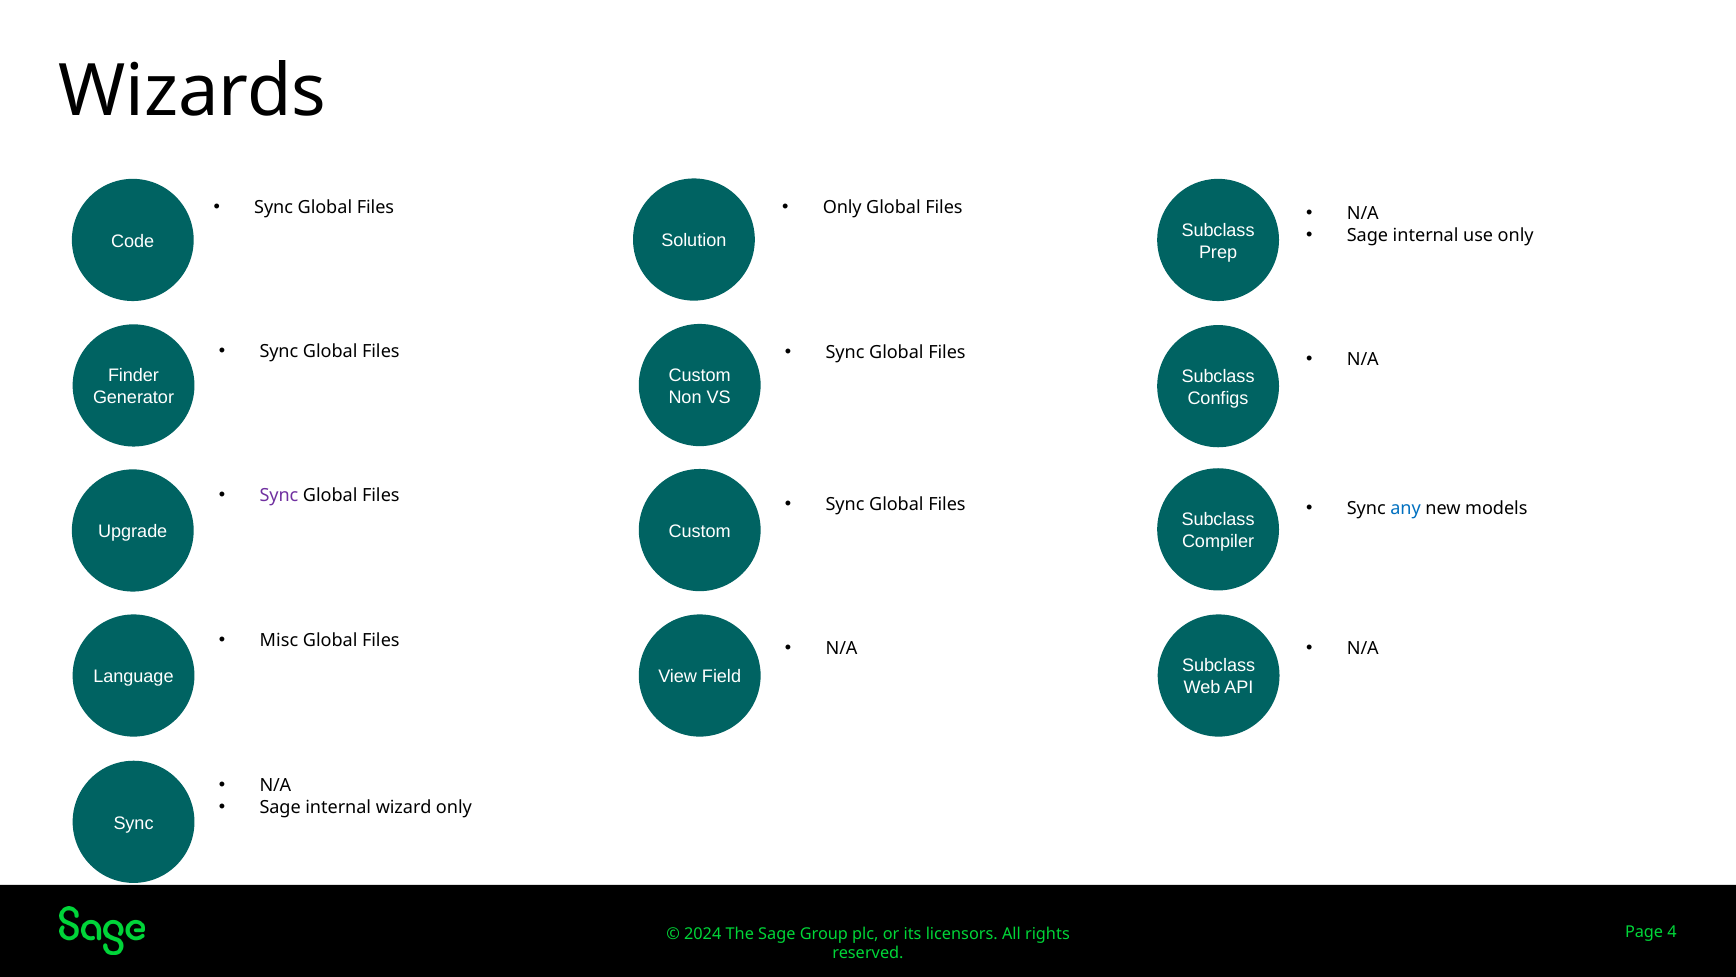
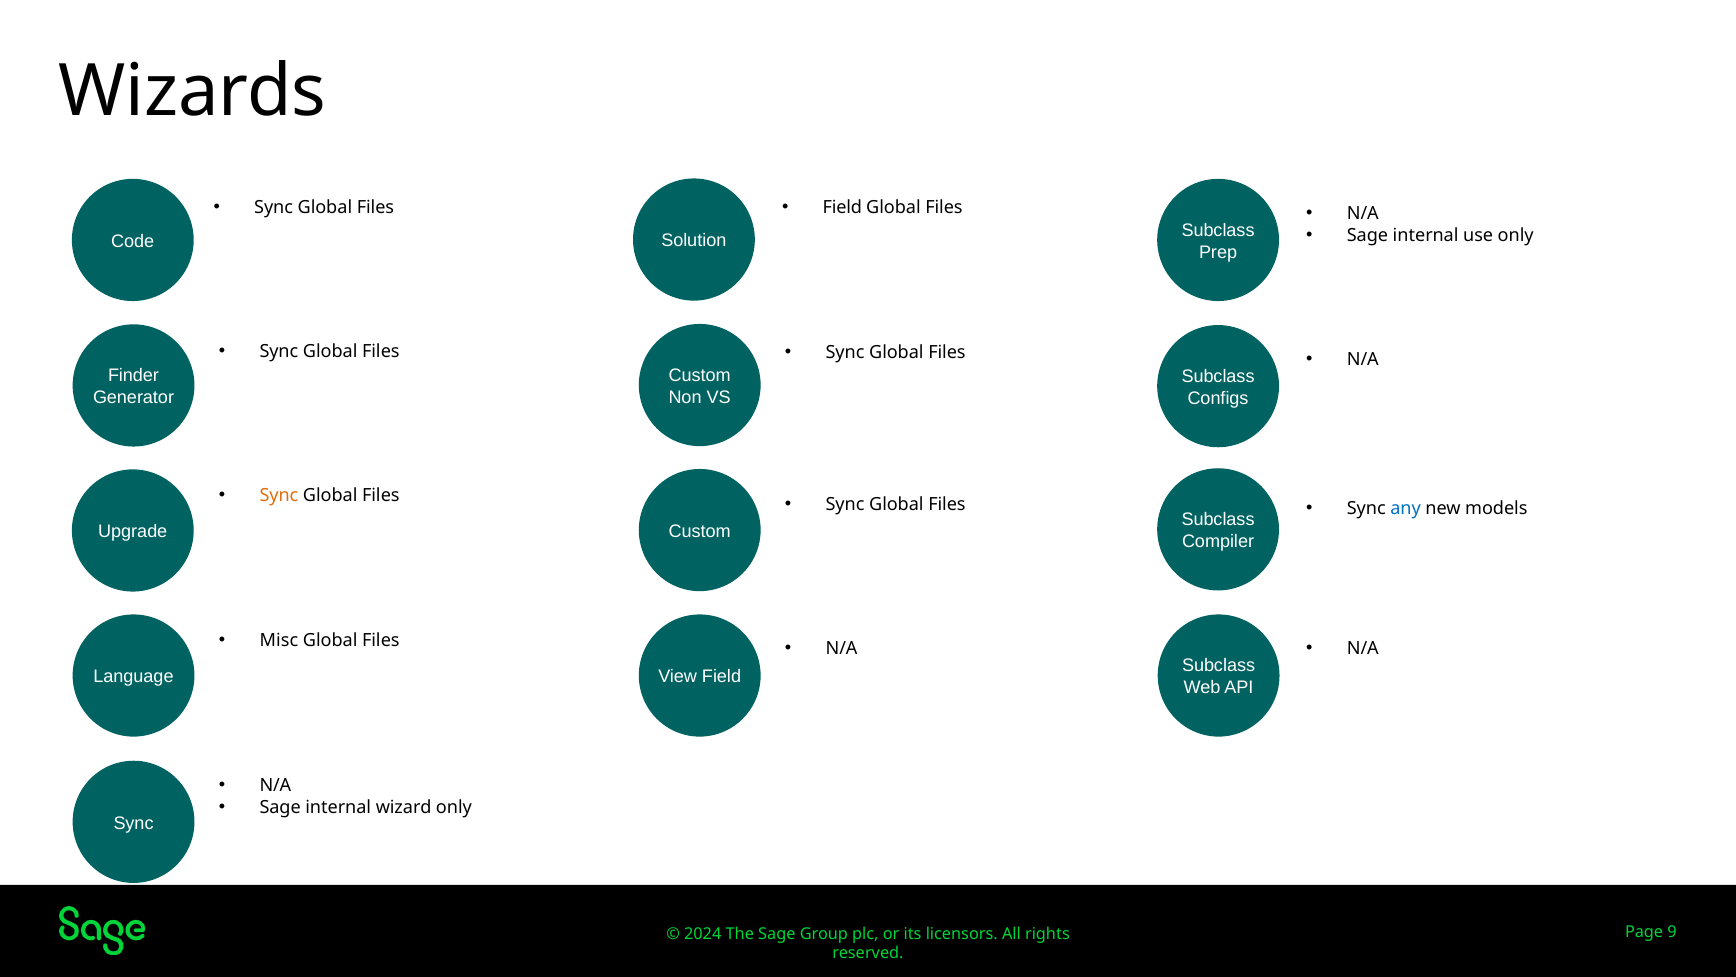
Only at (842, 208): Only -> Field
Sync at (279, 496) colour: purple -> orange
4: 4 -> 9
